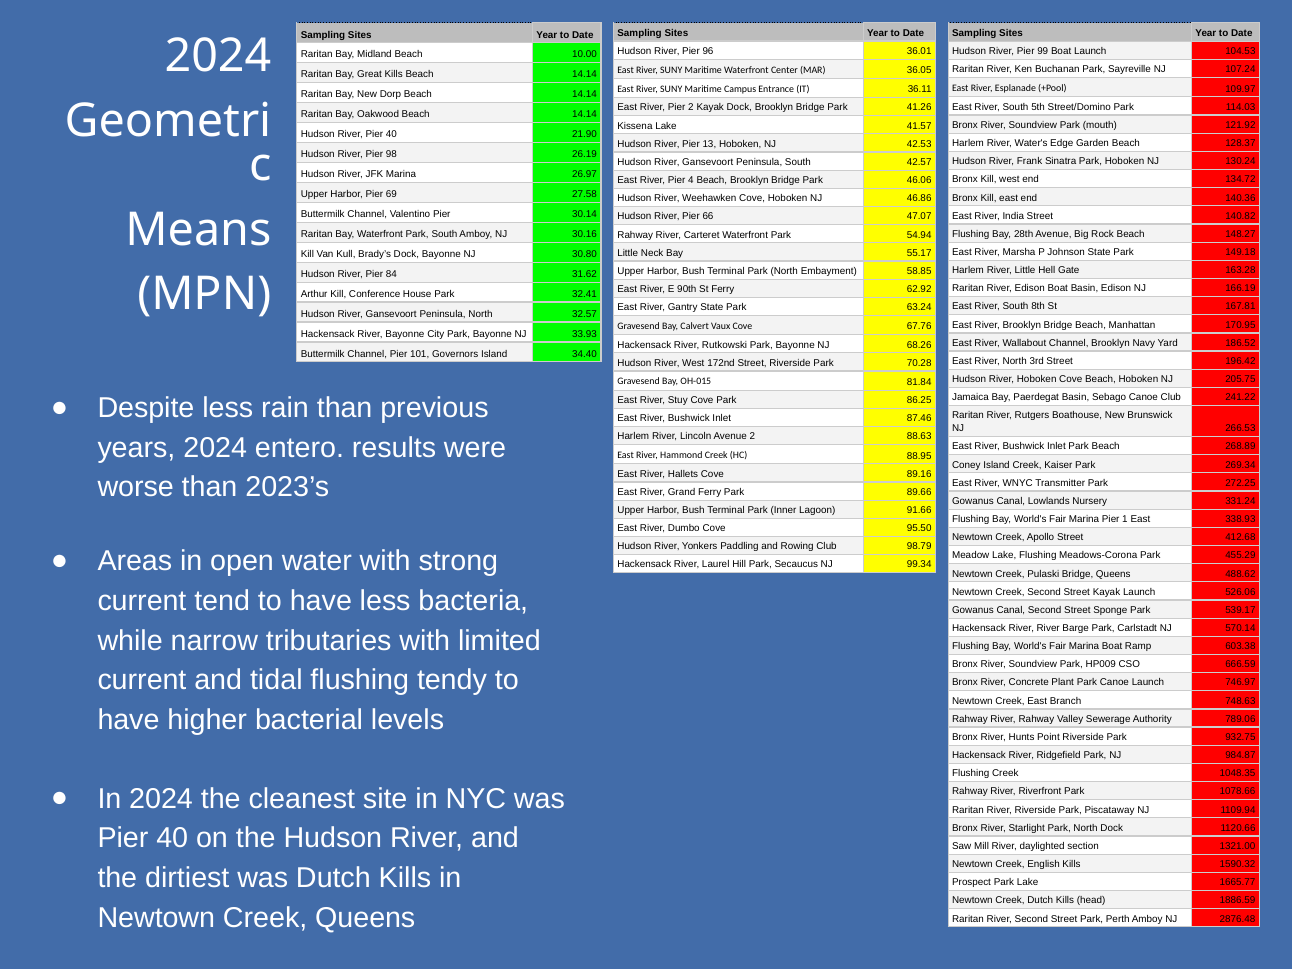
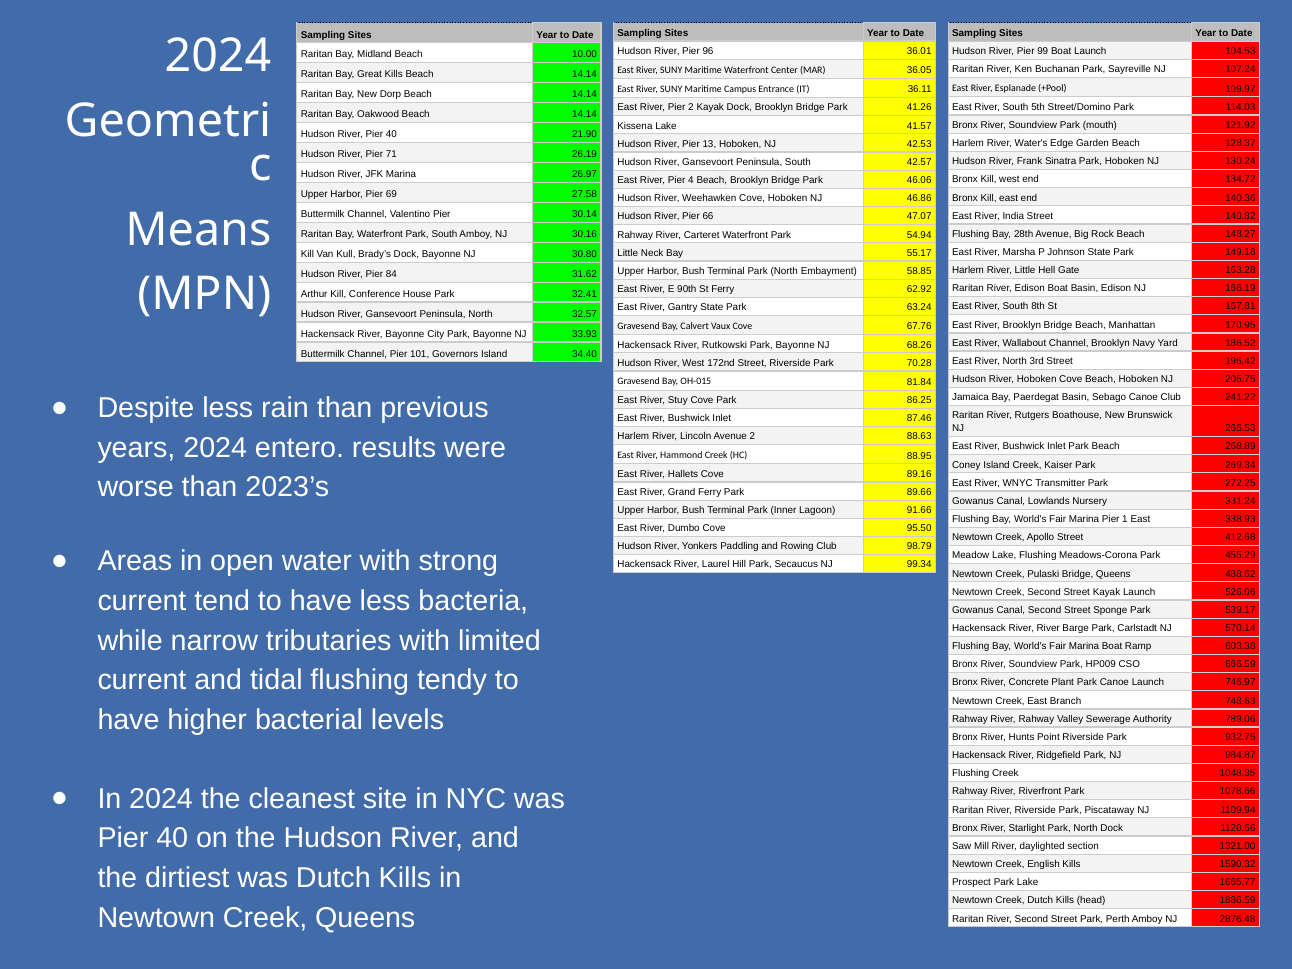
98: 98 -> 71
